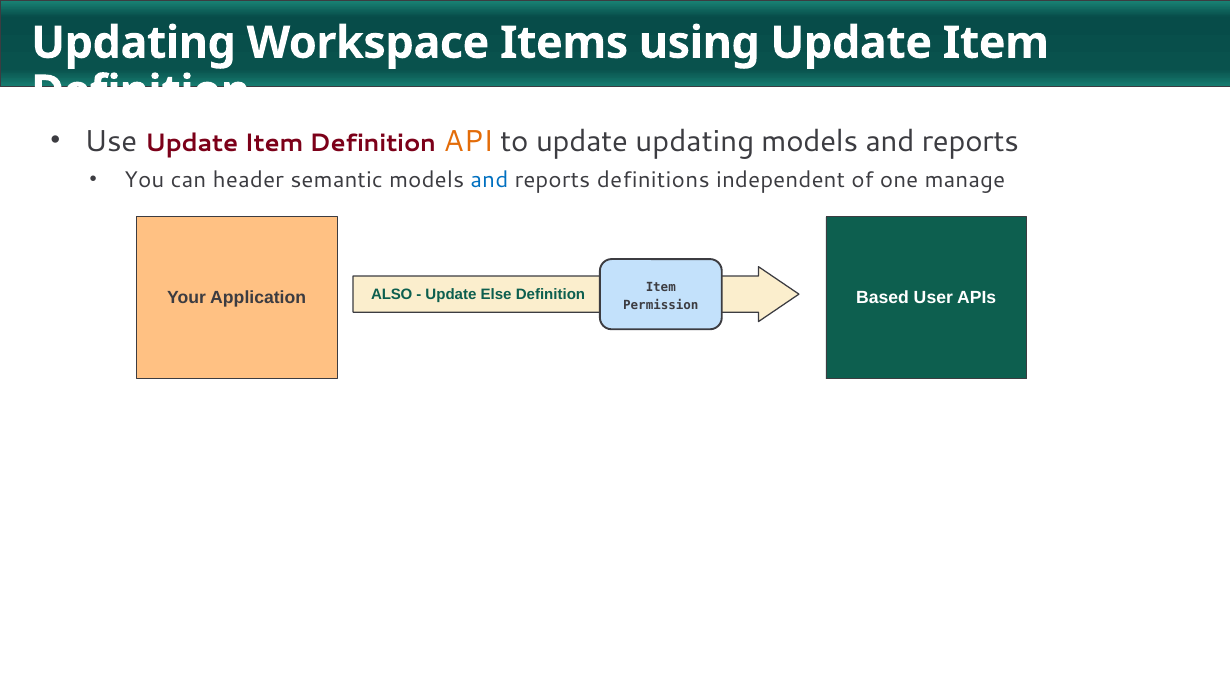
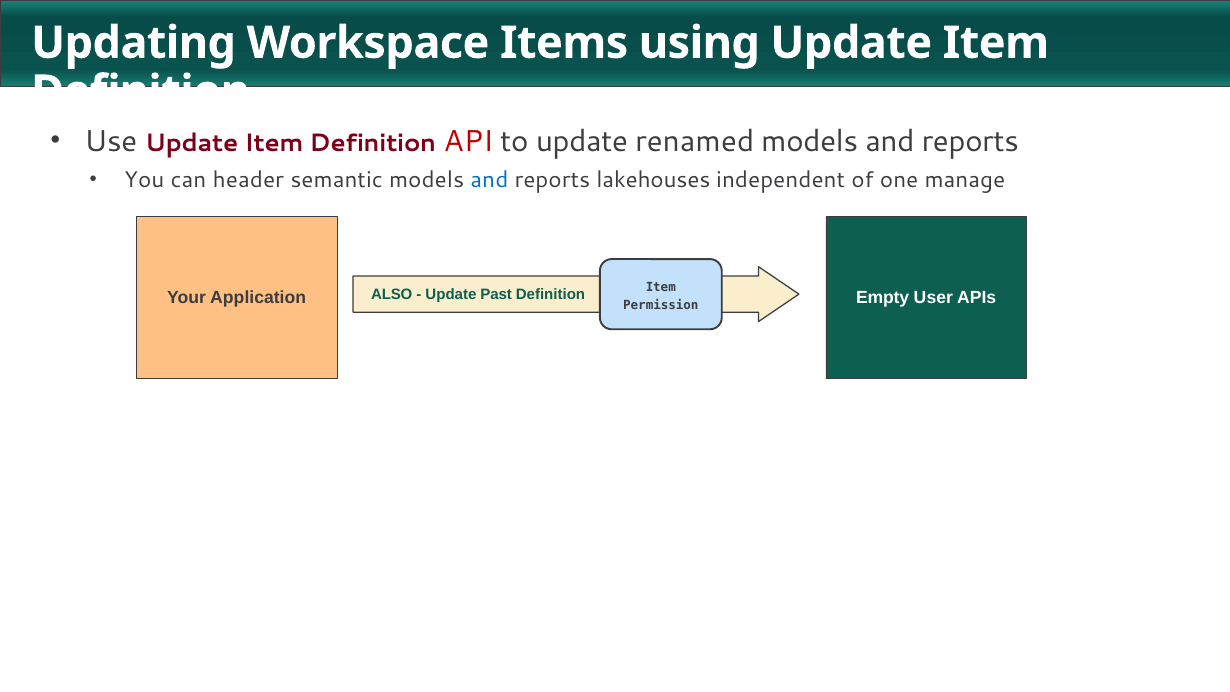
API colour: orange -> red
update updating: updating -> renamed
definitions: definitions -> lakehouses
Else: Else -> Past
Based: Based -> Empty
